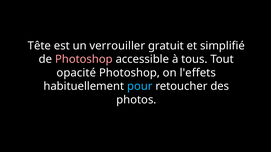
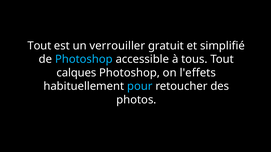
Tête at (39, 46): Tête -> Tout
Photoshop at (84, 59) colour: pink -> light blue
opacité: opacité -> calques
